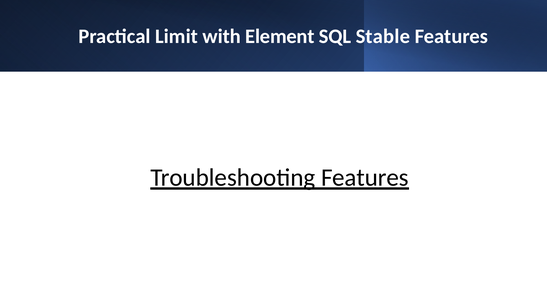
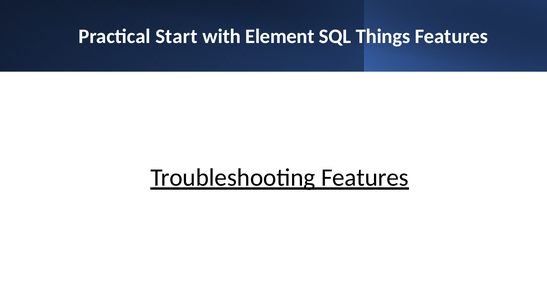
Limit: Limit -> Start
Stable: Stable -> Things
